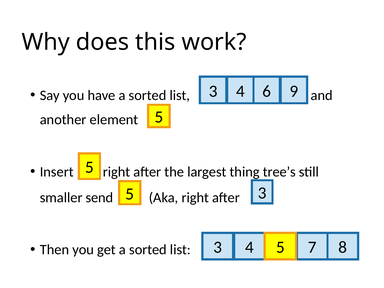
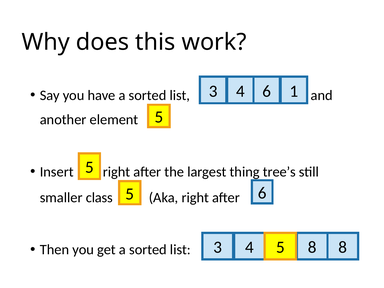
9: 9 -> 1
5 3: 3 -> 6
send: send -> class
3 7: 7 -> 8
